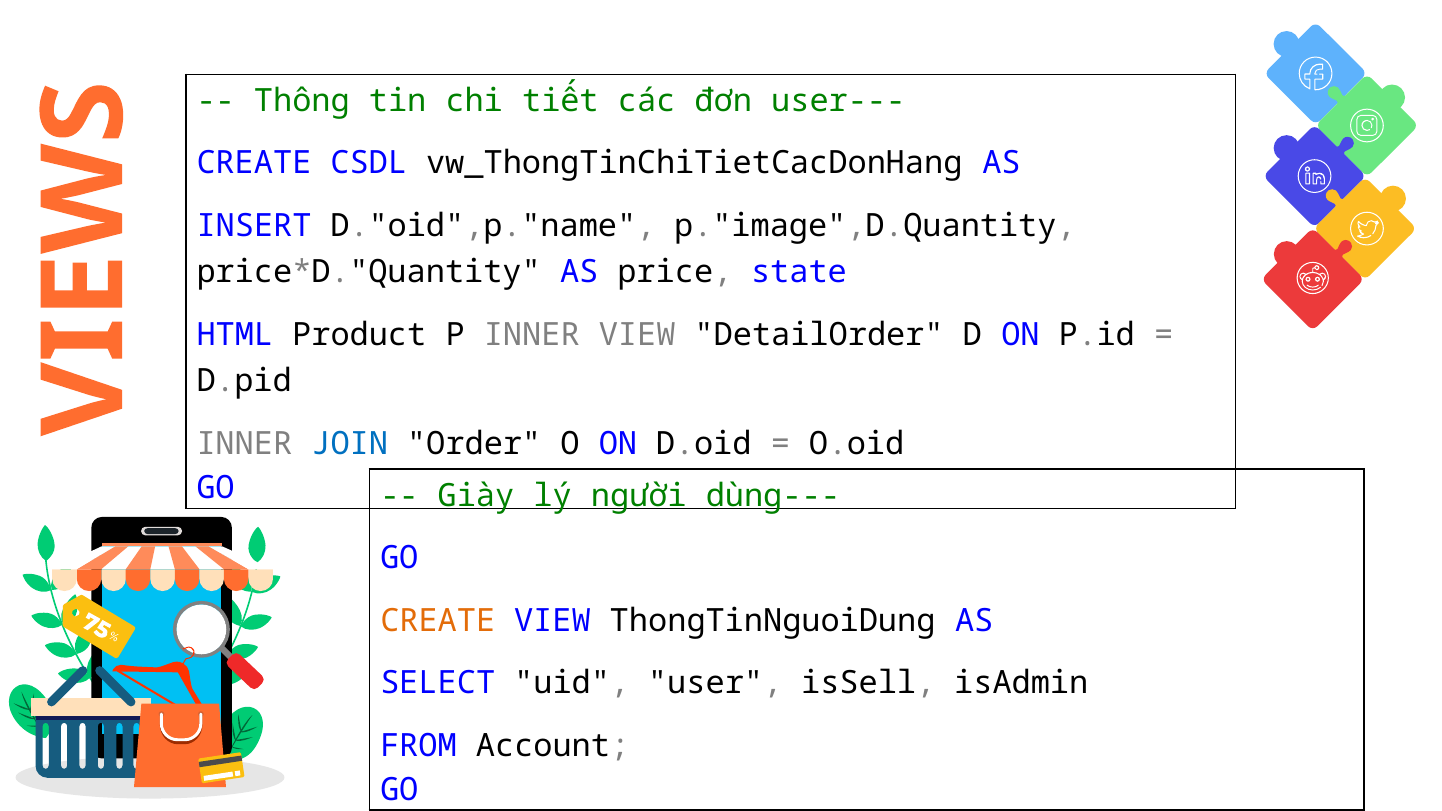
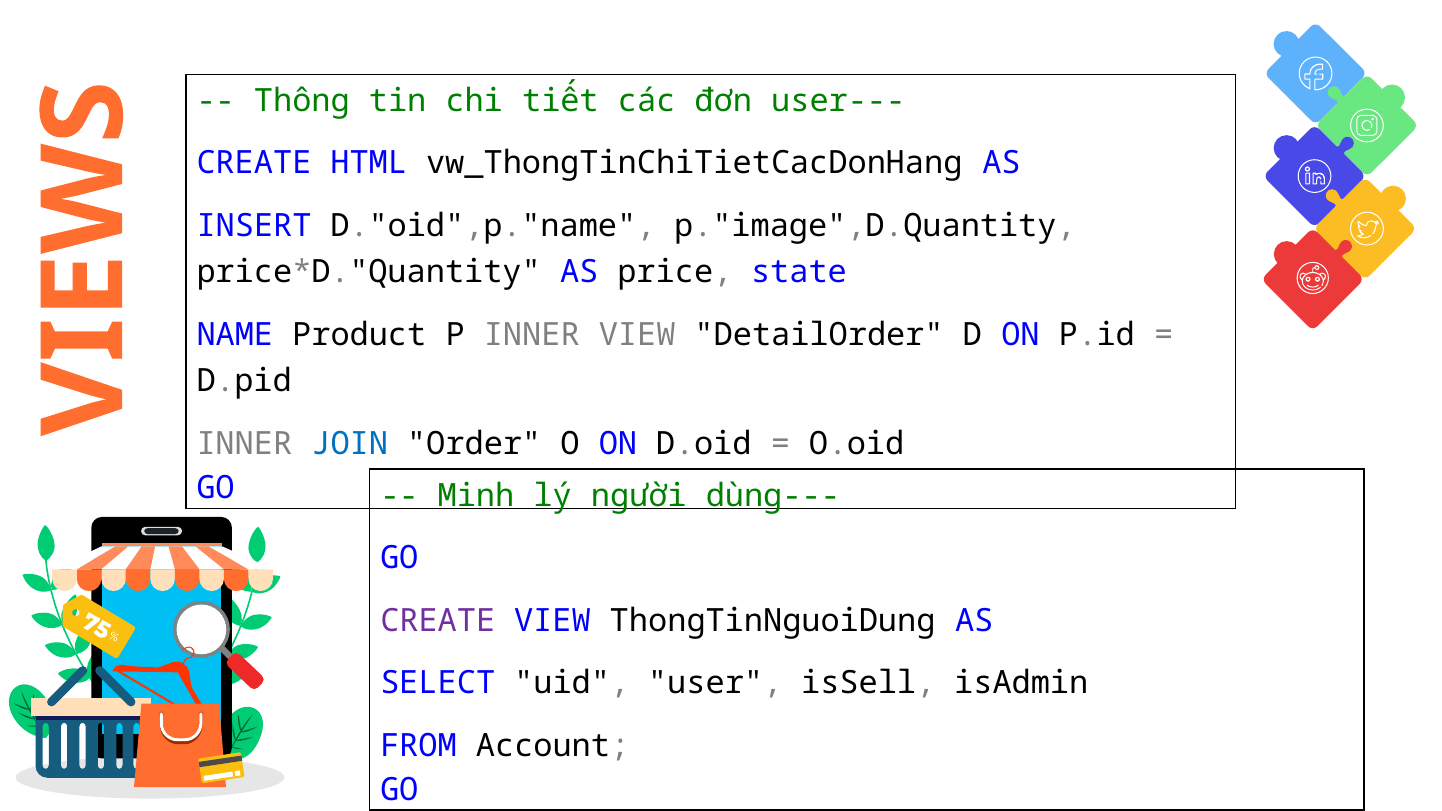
CSDL: CSDL -> HTML
HTML: HTML -> NAME
Giày: Giày -> Minh
CREATE at (438, 621) colour: orange -> purple
